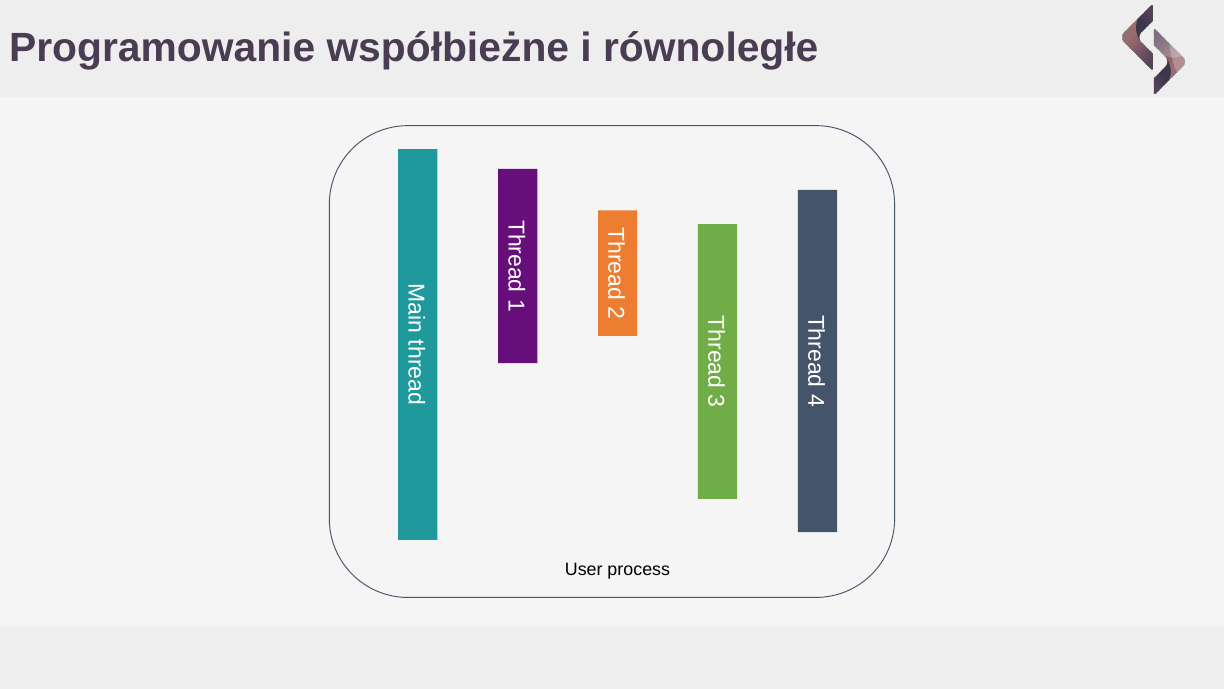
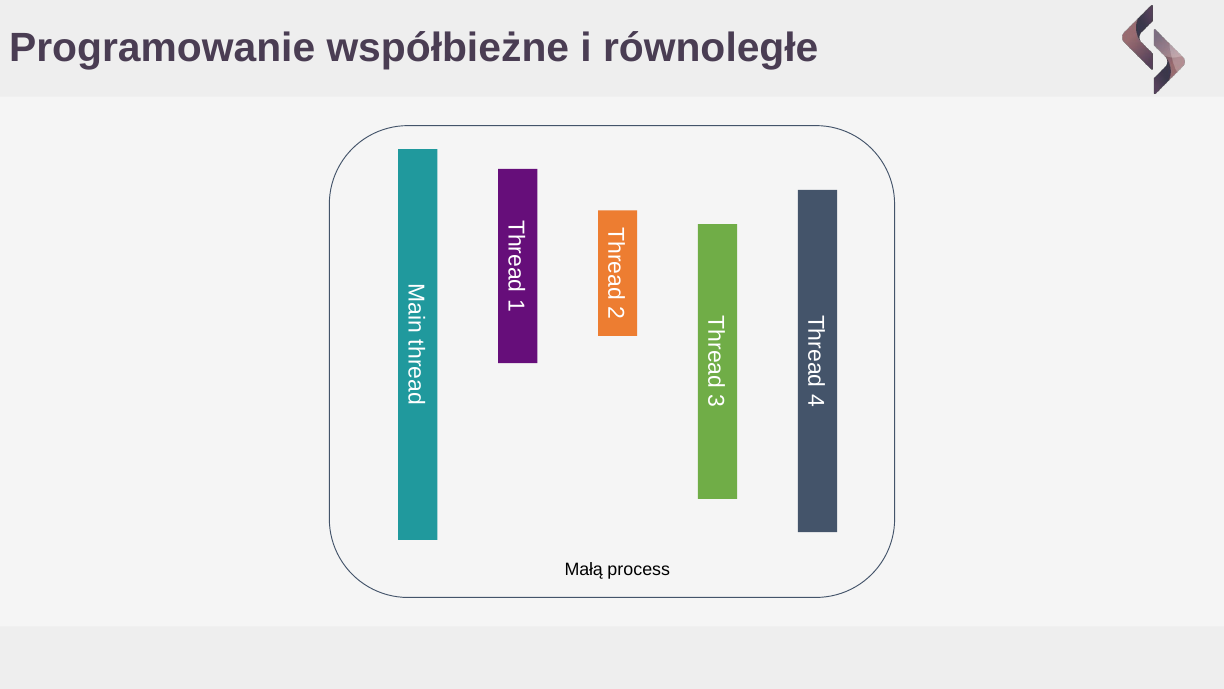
User: User -> Małą
